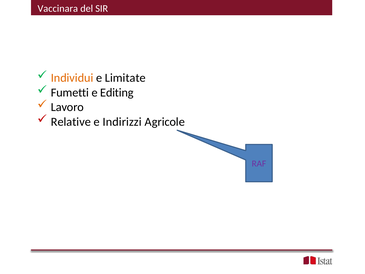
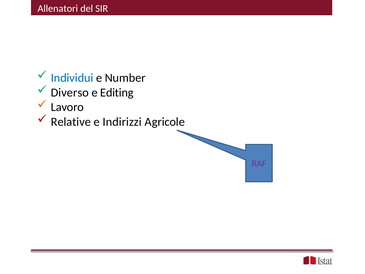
Vaccinara: Vaccinara -> Allenatori
Individui colour: orange -> blue
Limitate: Limitate -> Number
Fumetti: Fumetti -> Diverso
